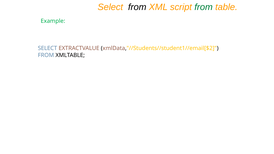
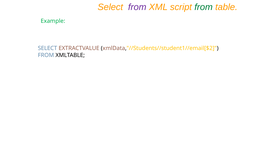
from at (137, 7) colour: black -> purple
